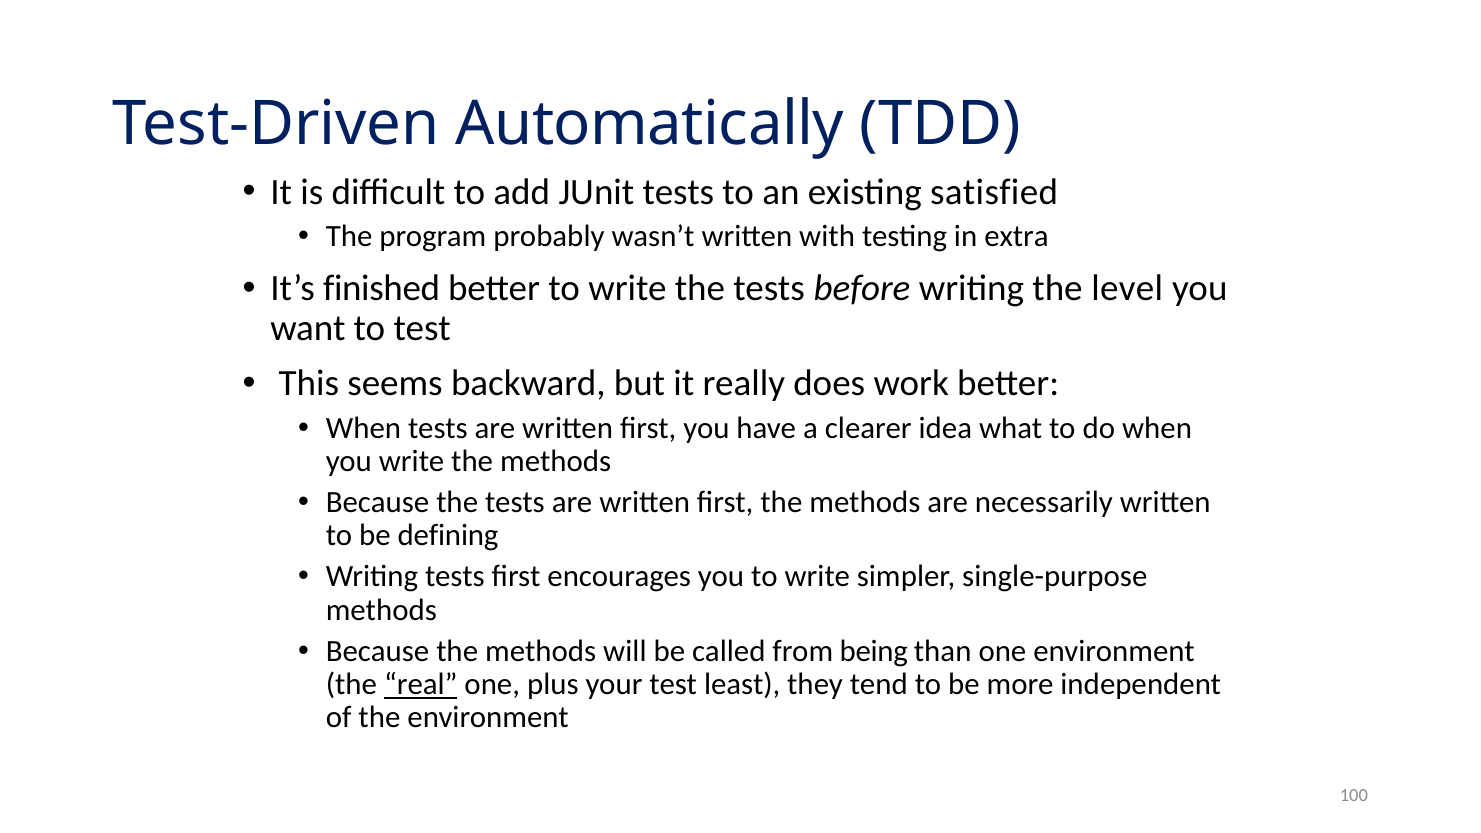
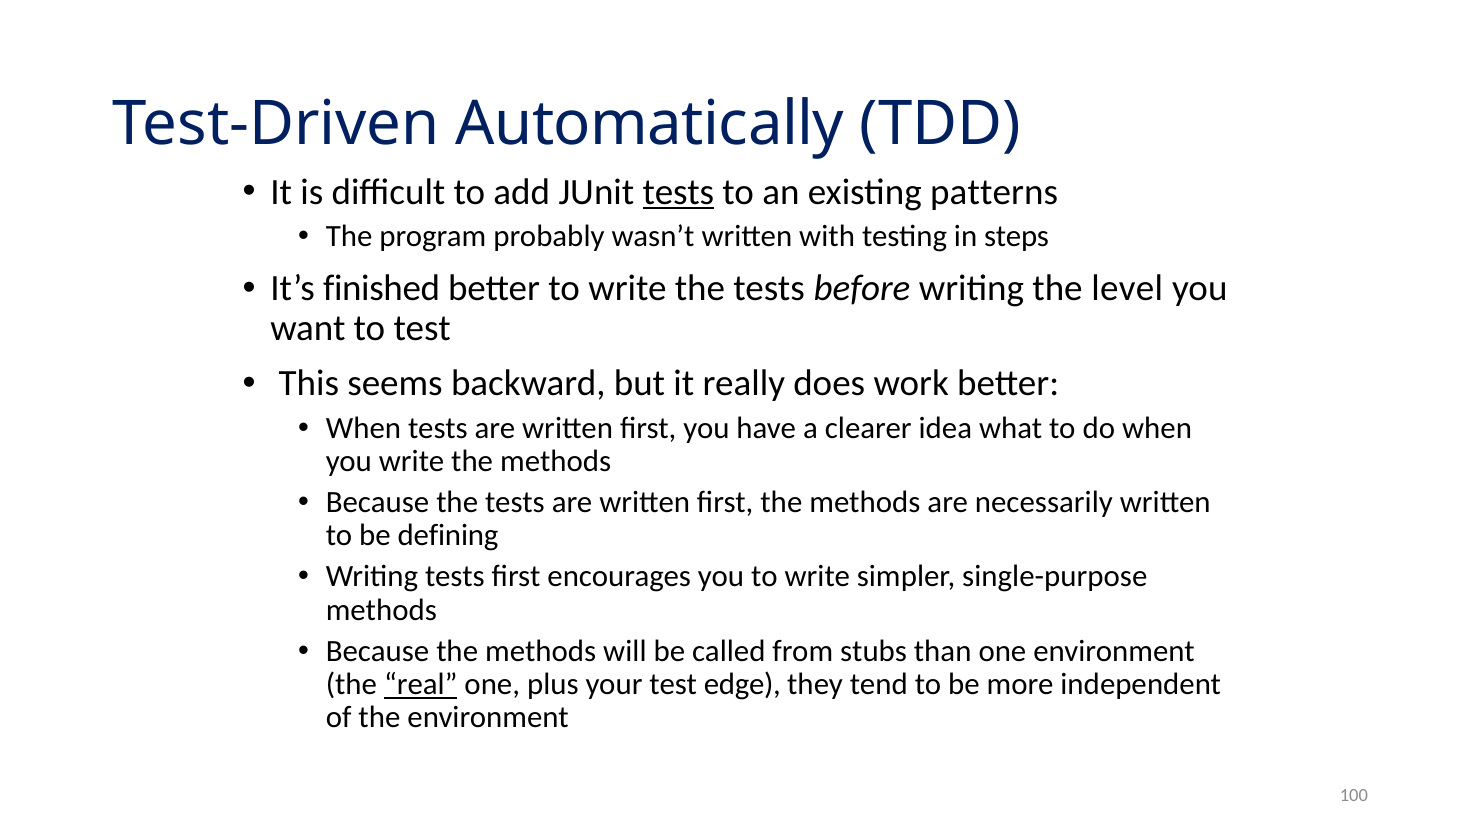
tests at (678, 192) underline: none -> present
satisfied: satisfied -> patterns
extra: extra -> steps
being: being -> stubs
least: least -> edge
